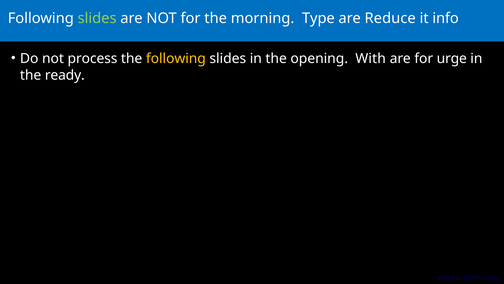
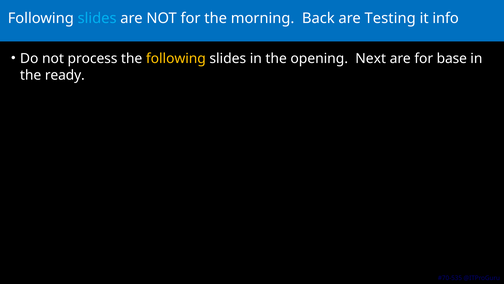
slides at (97, 18) colour: light green -> light blue
Type: Type -> Back
Reduce: Reduce -> Testing
With: With -> Next
urge: urge -> base
